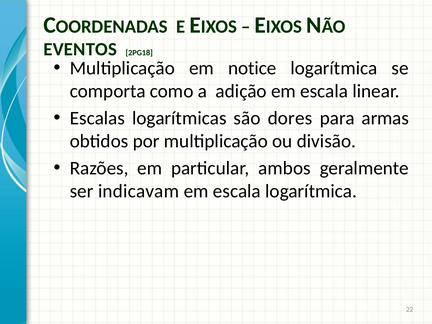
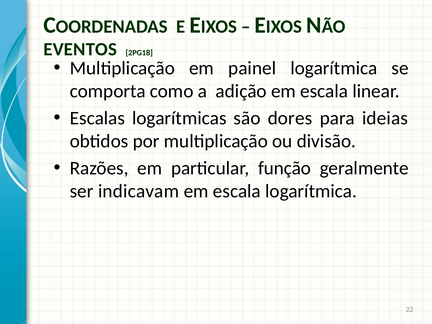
notice: notice -> painel
armas: armas -> ideias
ambos: ambos -> função
